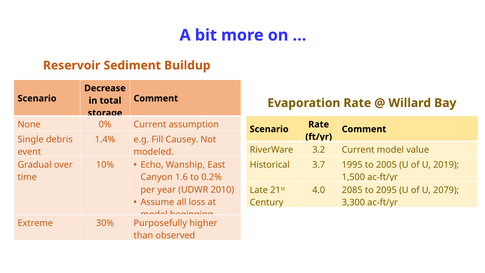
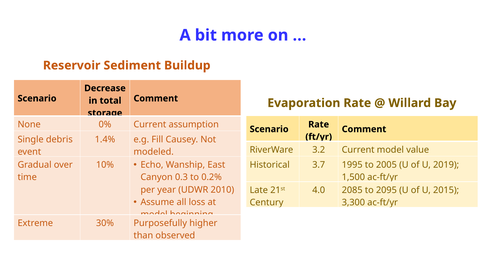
1.6: 1.6 -> 0.3
2079: 2079 -> 2015
